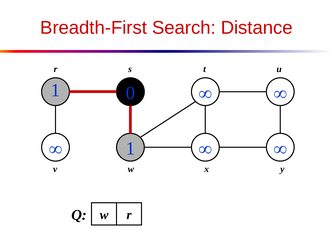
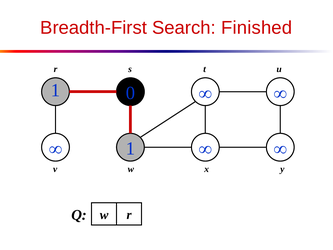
Distance: Distance -> Finished
